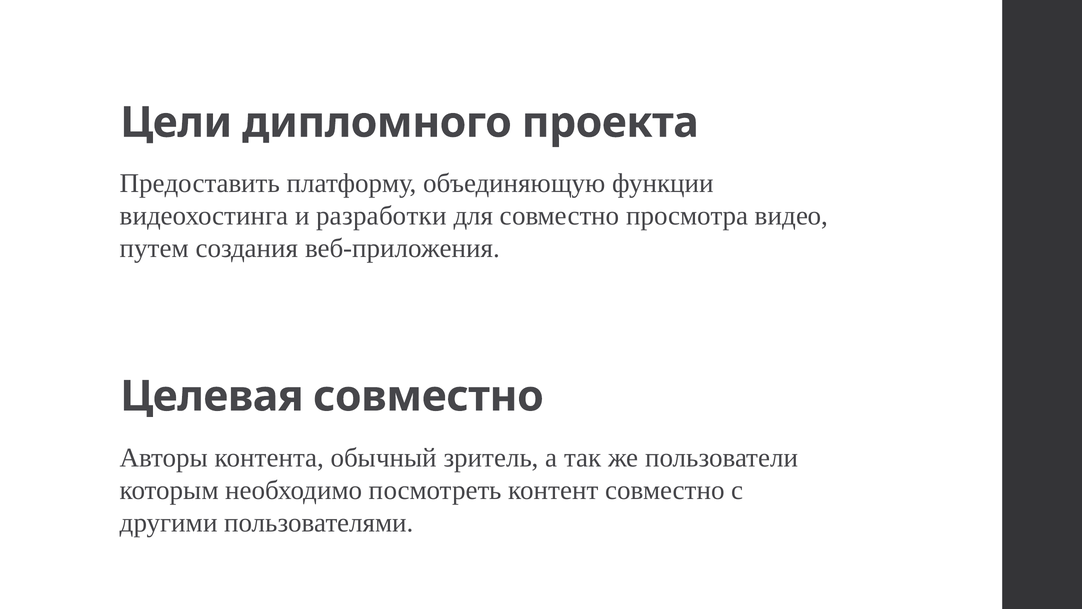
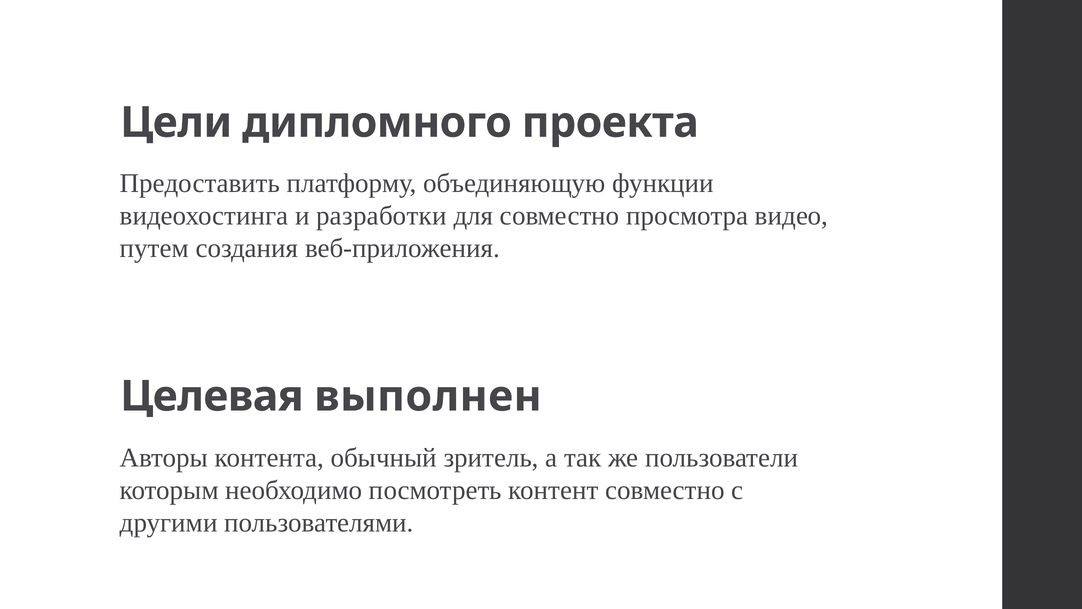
Целевая совместно: совместно -> выполнен
